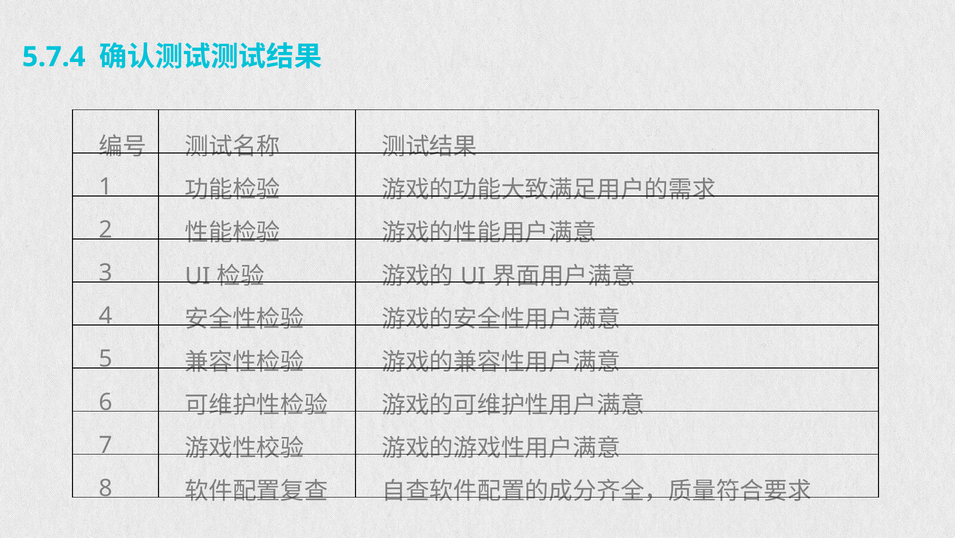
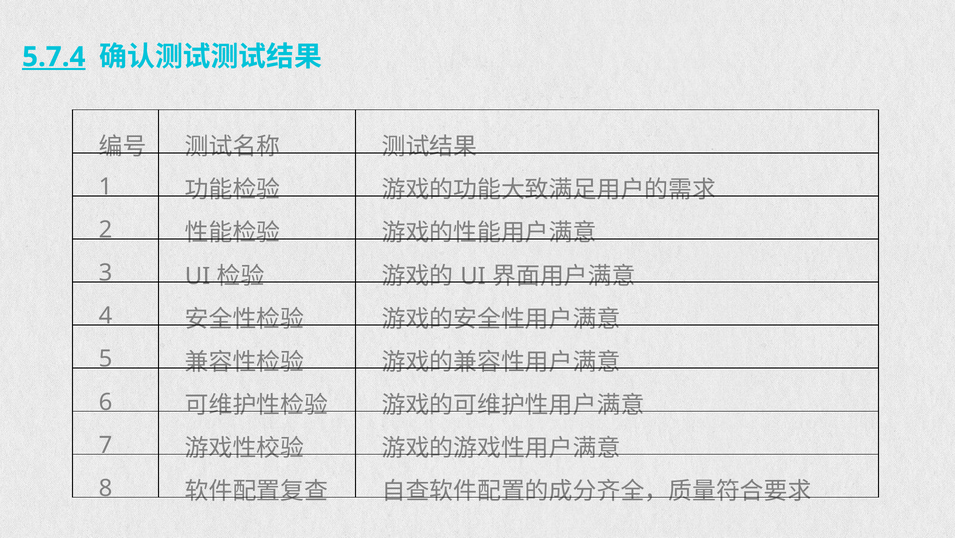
5.7.4 underline: none -> present
